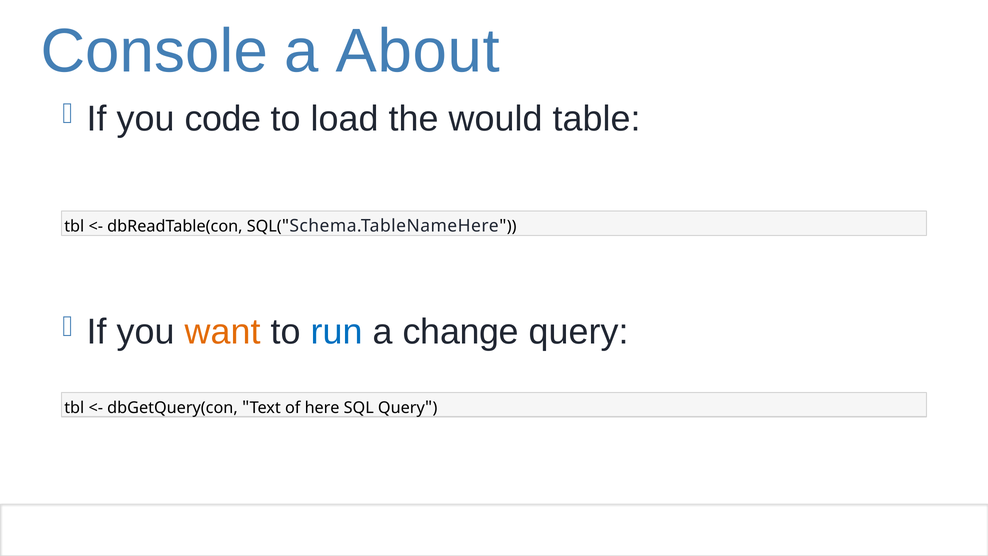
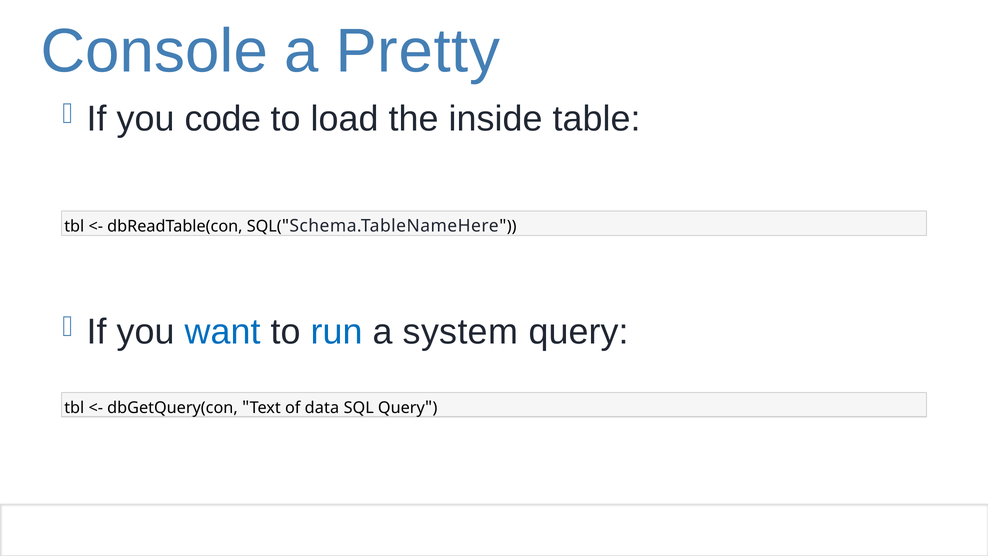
About: About -> Pretty
would: would -> inside
want colour: orange -> blue
change: change -> system
here: here -> data
